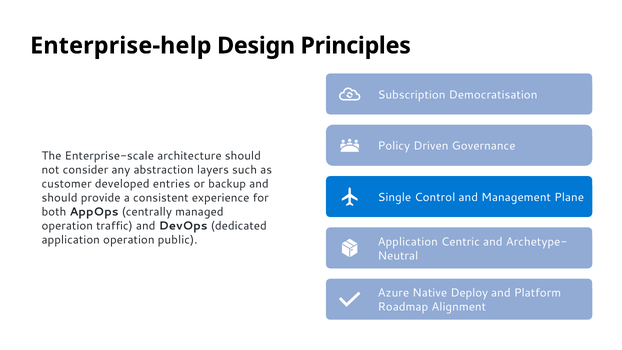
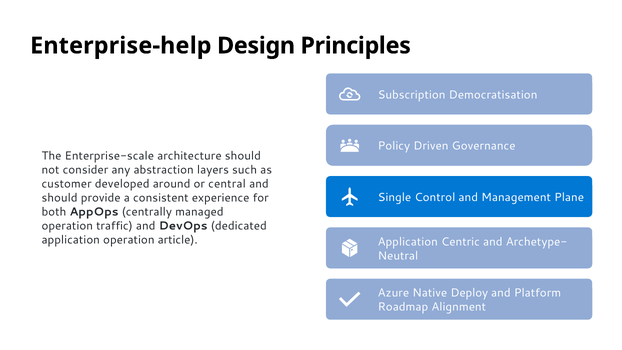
entries: entries -> around
backup: backup -> central
public: public -> article
